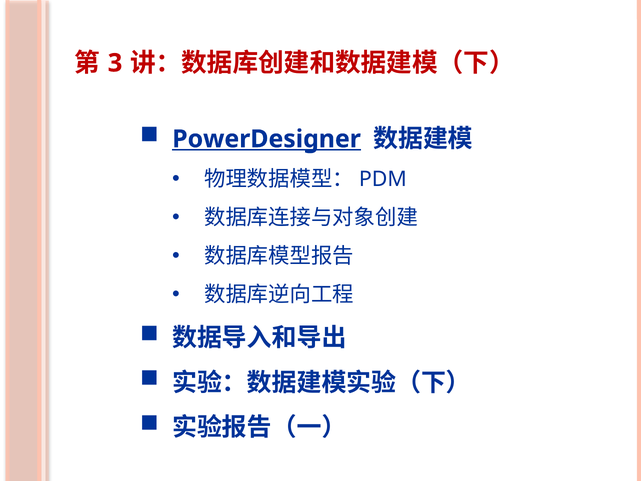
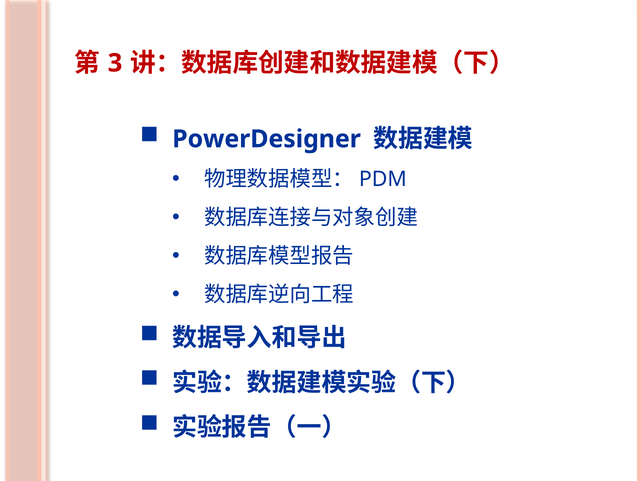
PowerDesigner underline: present -> none
